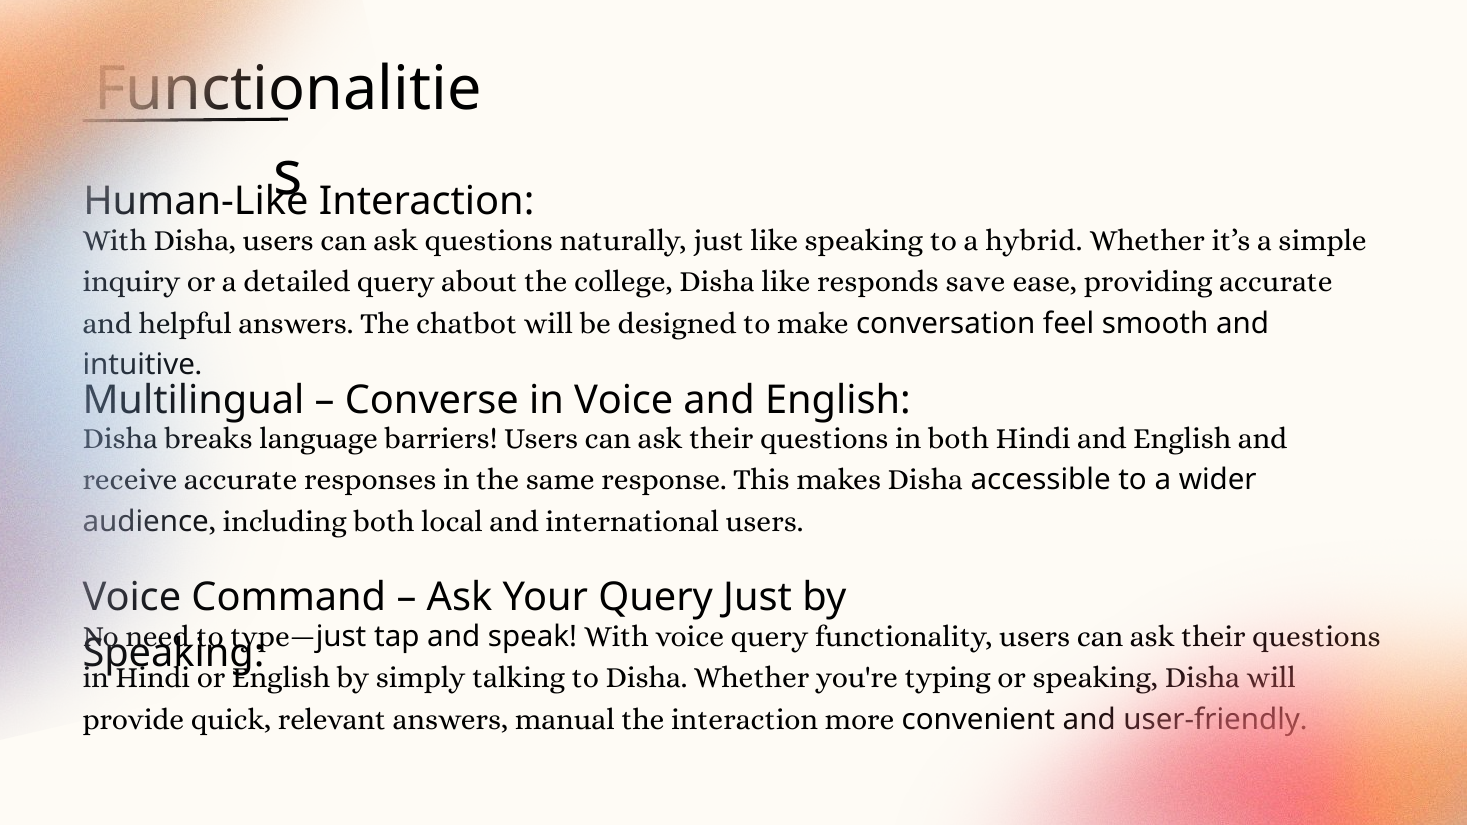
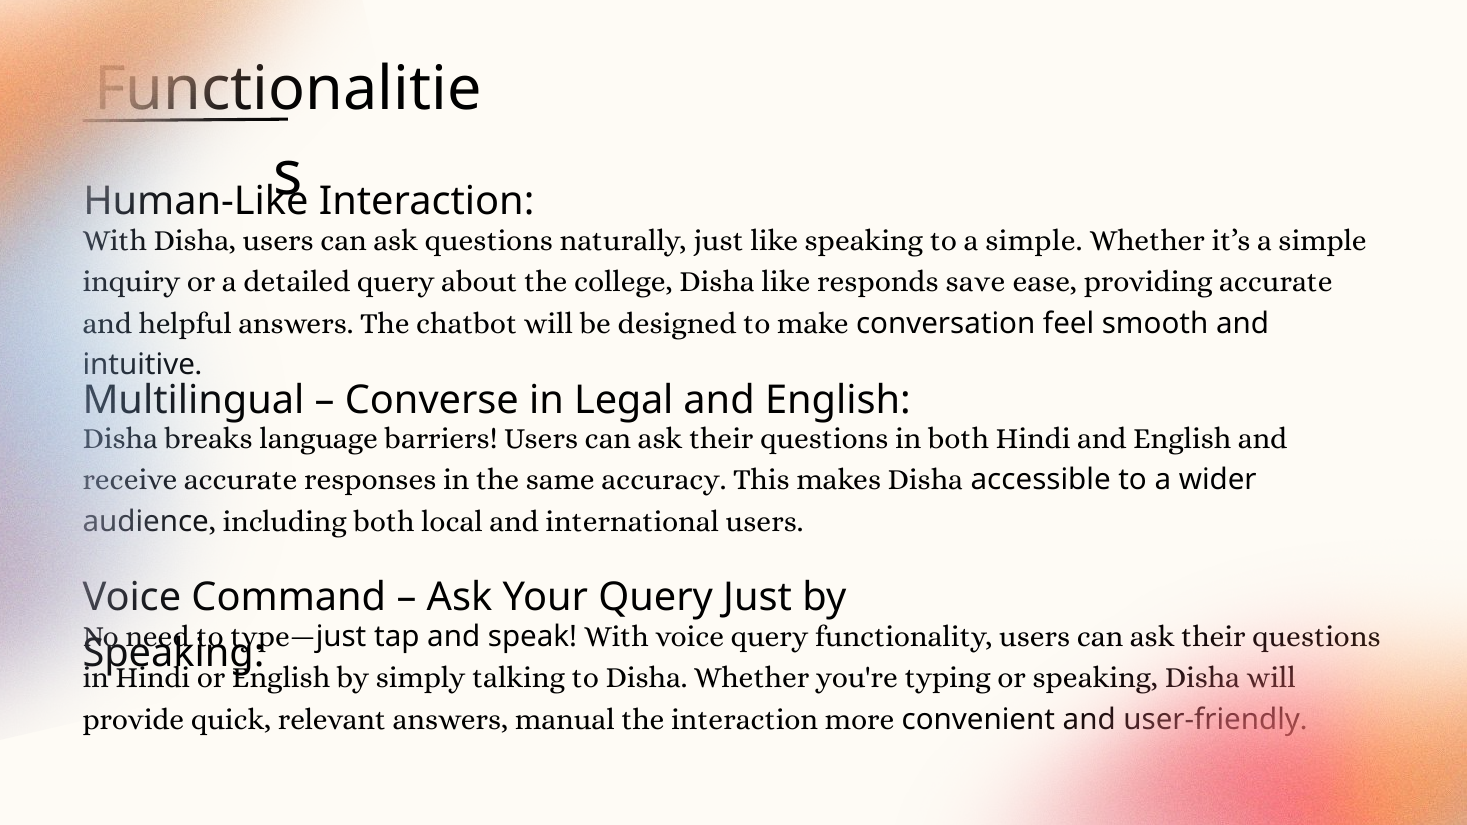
to a hybrid: hybrid -> simple
in Voice: Voice -> Legal
response: response -> accuracy
